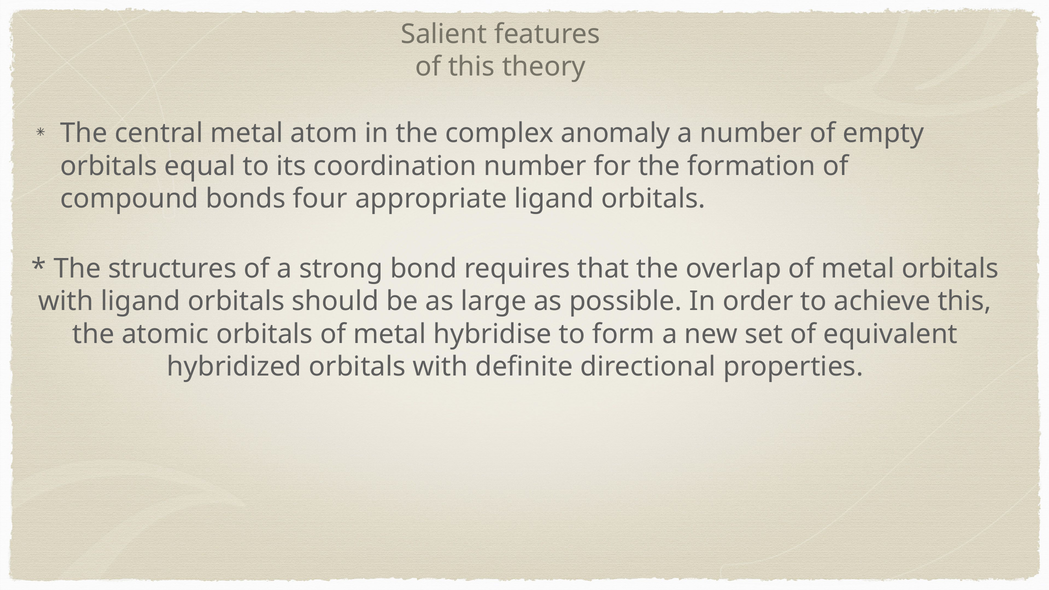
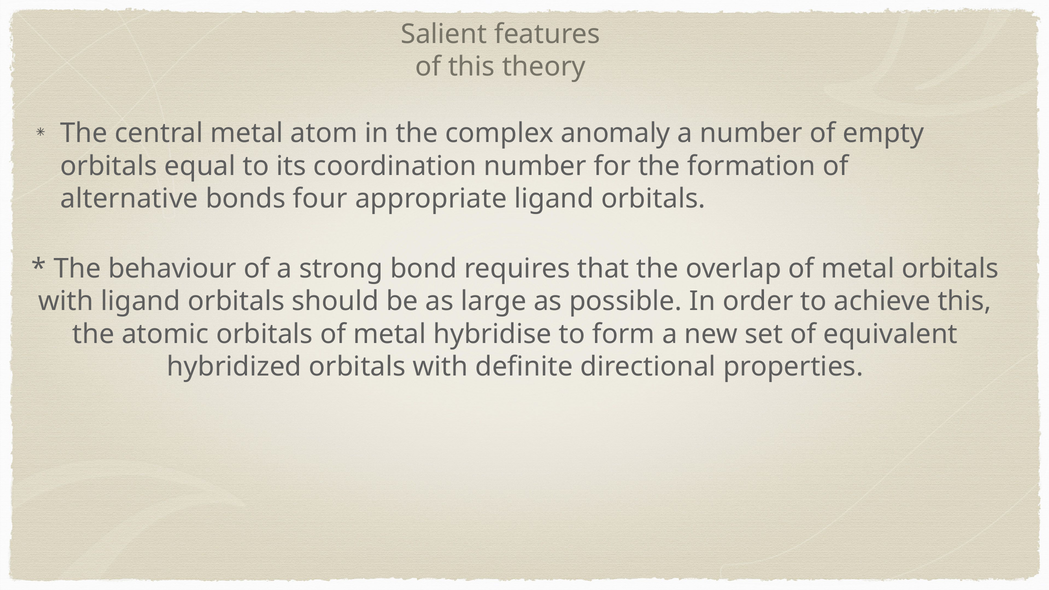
compound: compound -> alternative
structures: structures -> behaviour
